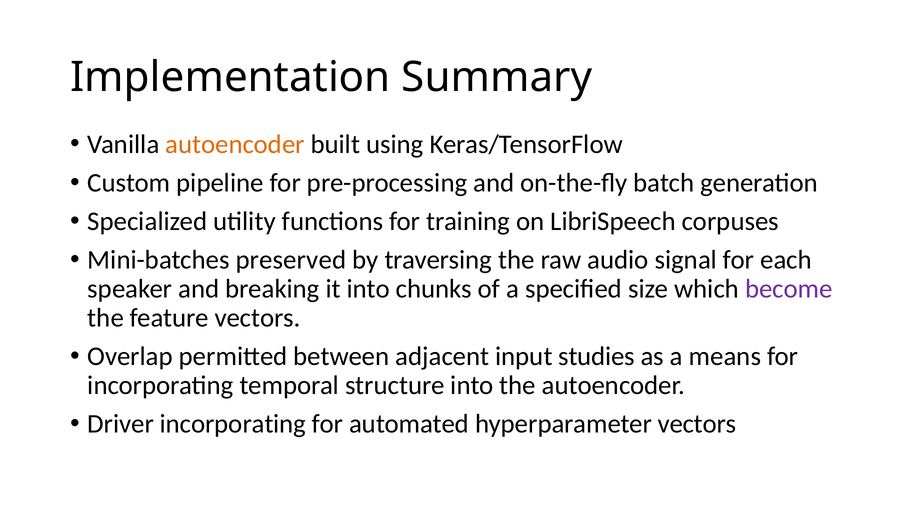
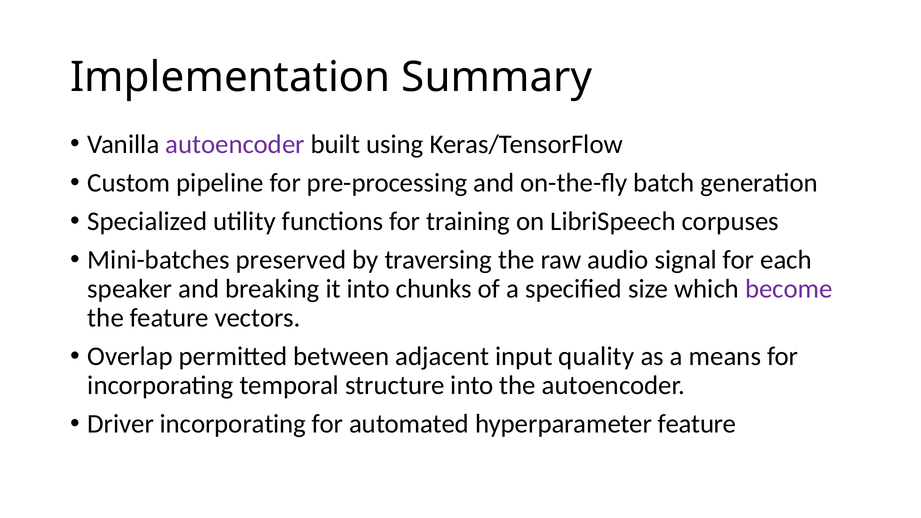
autoencoder at (235, 144) colour: orange -> purple
studies: studies -> quality
hyperparameter vectors: vectors -> feature
